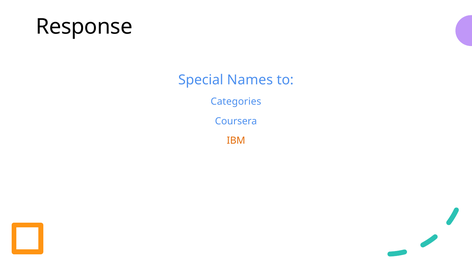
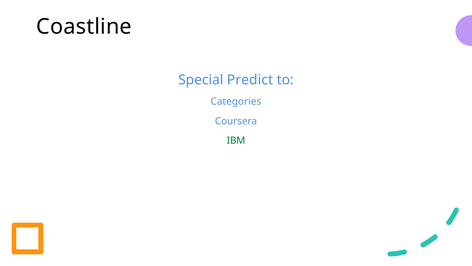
Response: Response -> Coastline
Names: Names -> Predict
IBM colour: orange -> green
